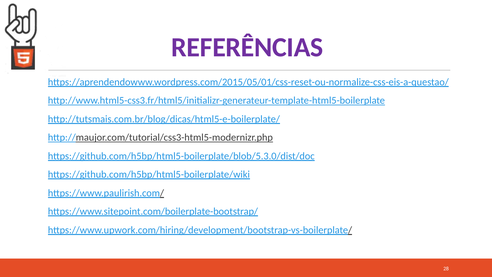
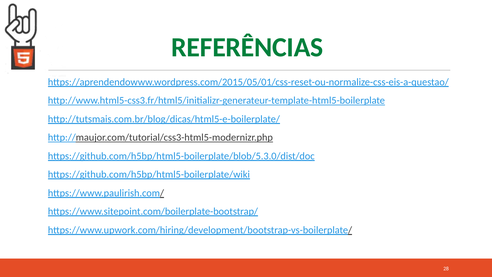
REFERÊNCIAS colour: purple -> green
